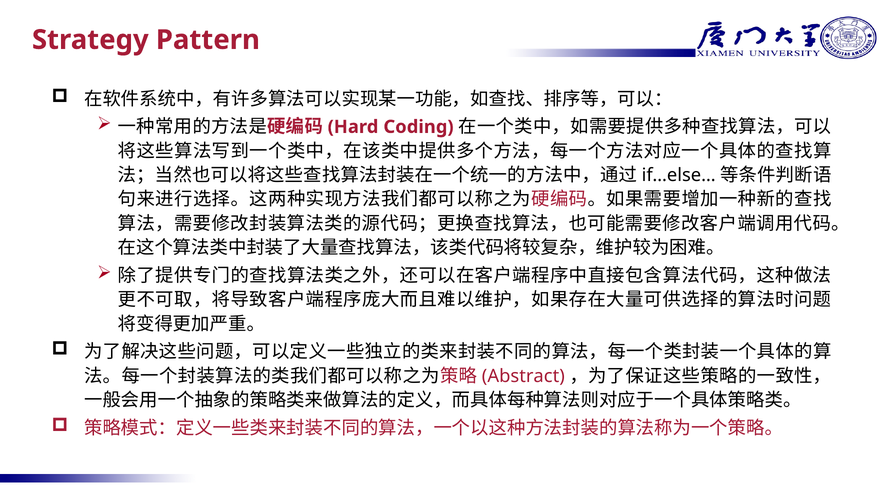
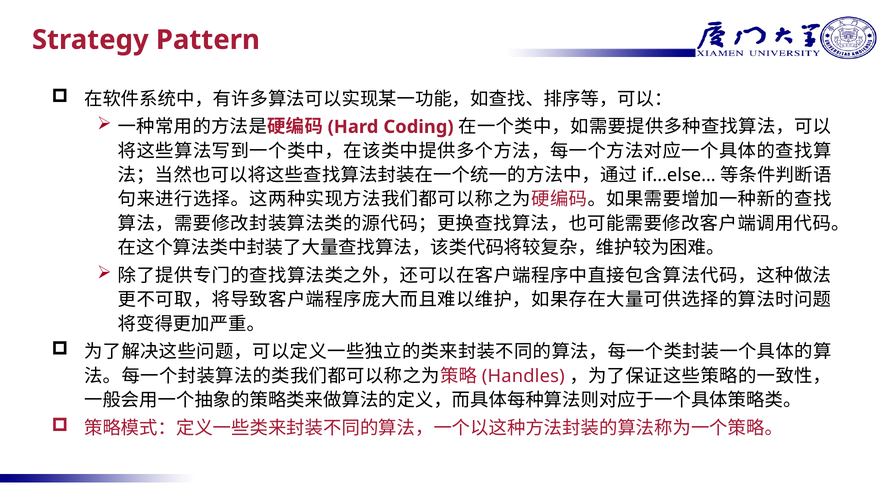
Abstract: Abstract -> Handles
